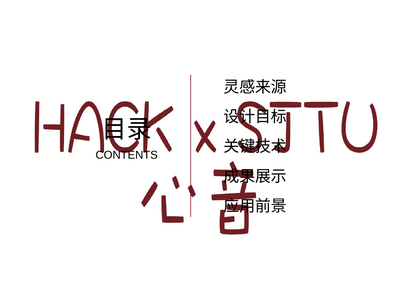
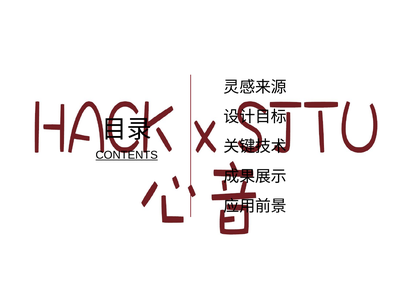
CONTENTS underline: none -> present
